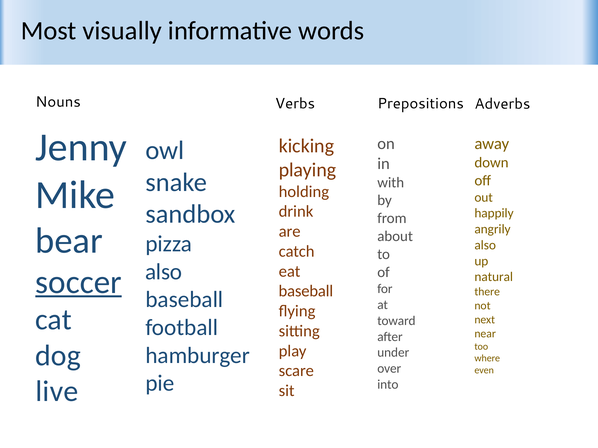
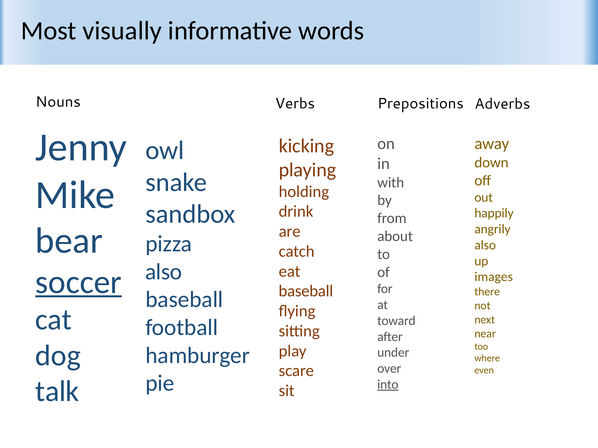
natural: natural -> images
into underline: none -> present
live: live -> talk
